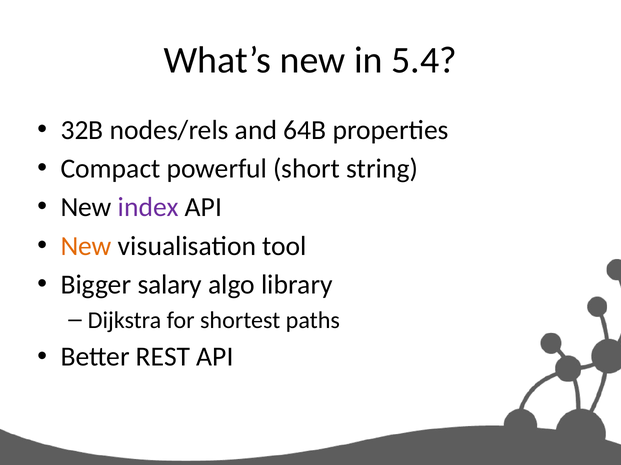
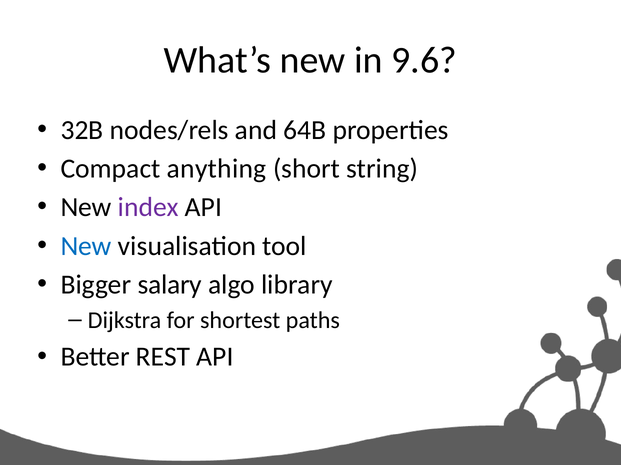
5.4: 5.4 -> 9.6
powerful: powerful -> anything
New at (86, 246) colour: orange -> blue
